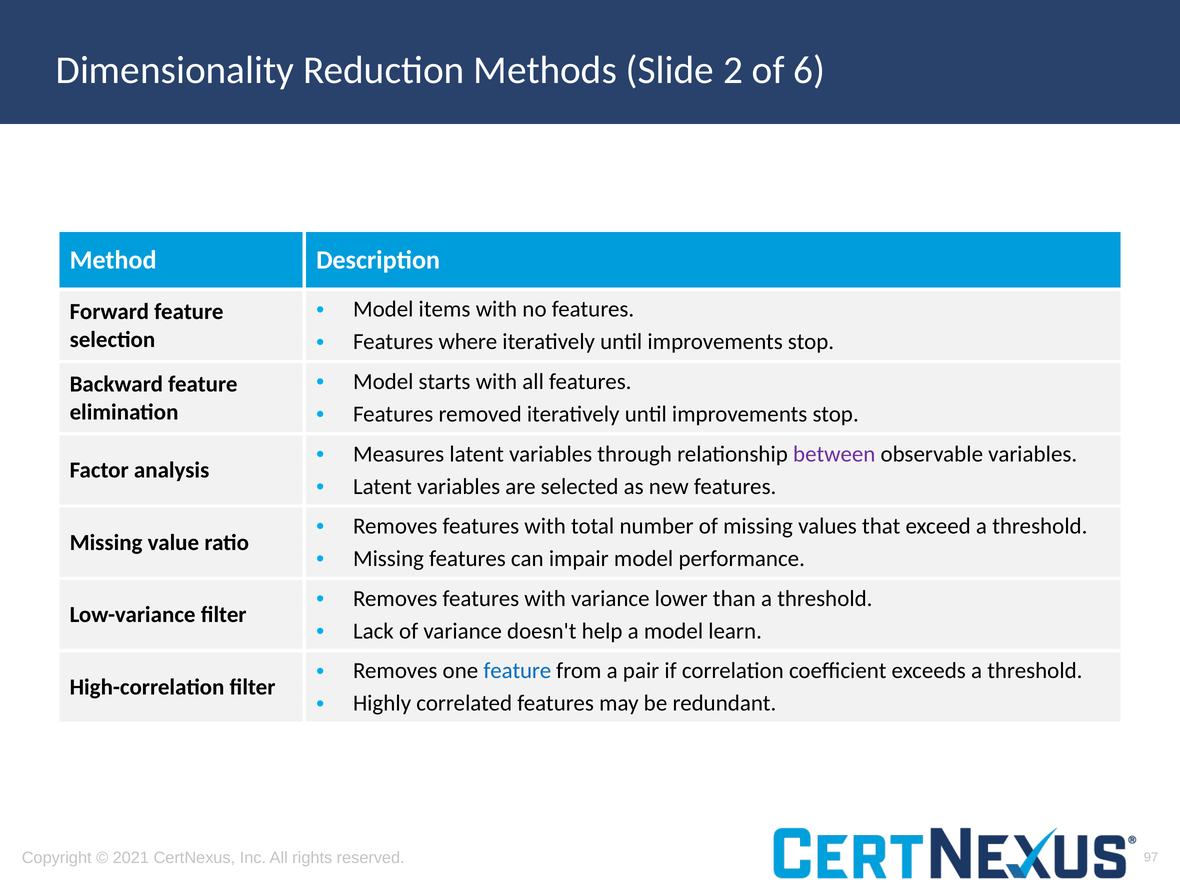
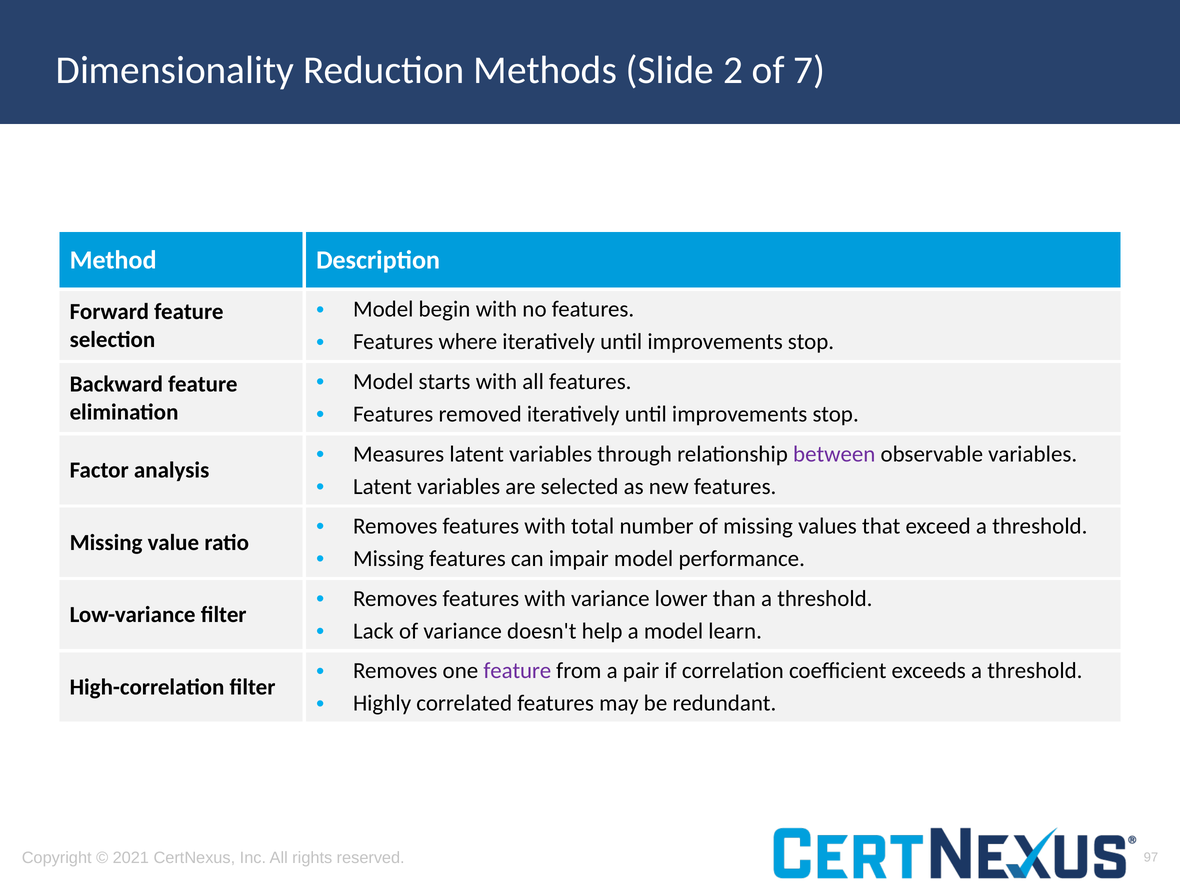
6: 6 -> 7
items: items -> begin
feature at (517, 671) colour: blue -> purple
